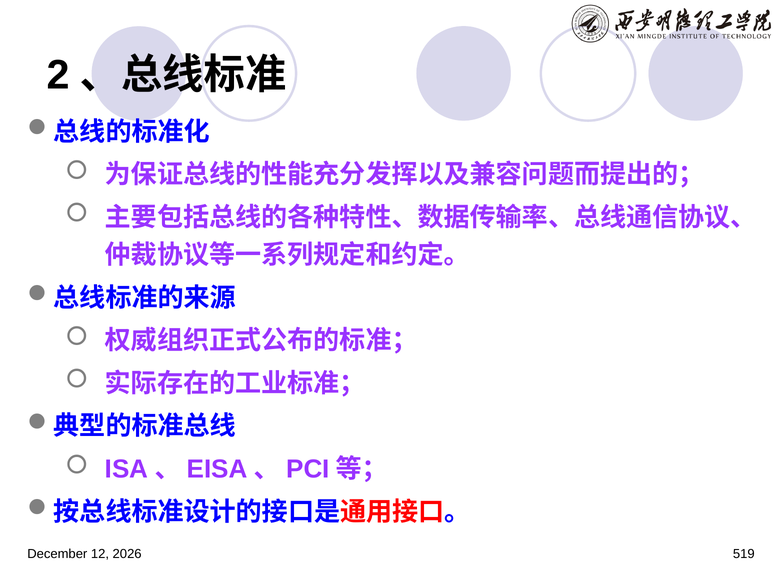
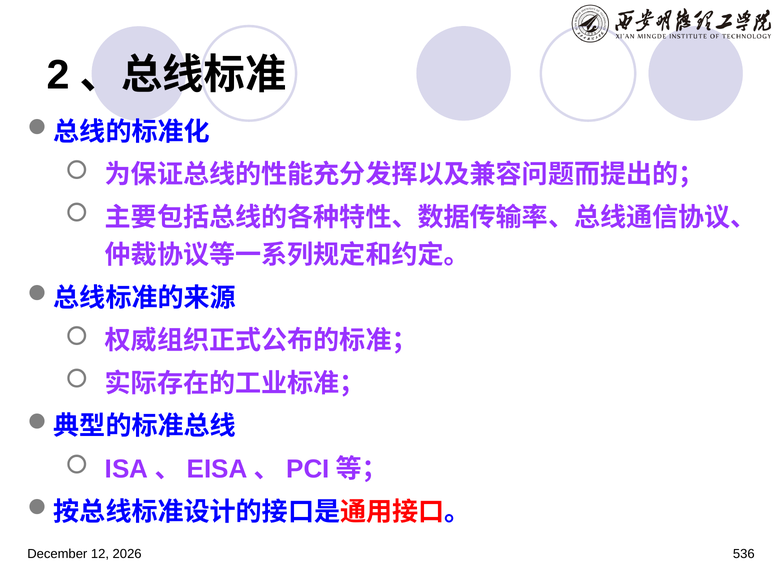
519: 519 -> 536
